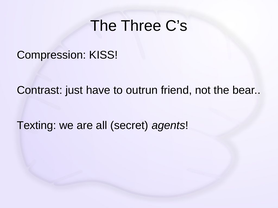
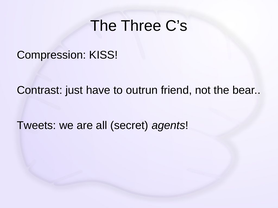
Texting: Texting -> Tweets
